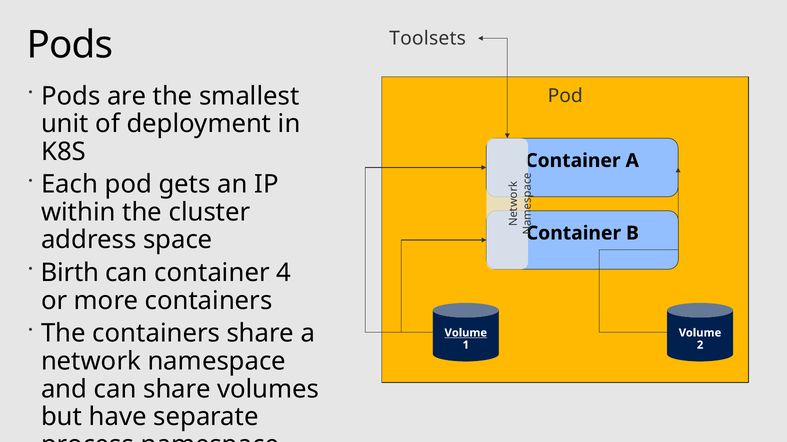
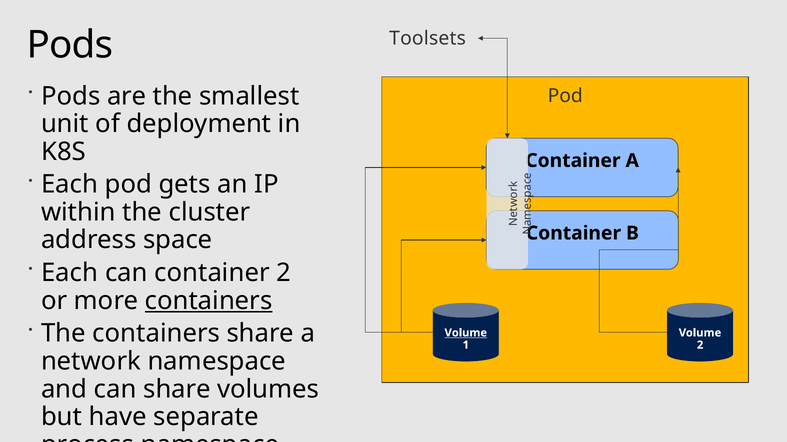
Birth at (70, 273): Birth -> Each
container 4: 4 -> 2
containers at (209, 301) underline: none -> present
